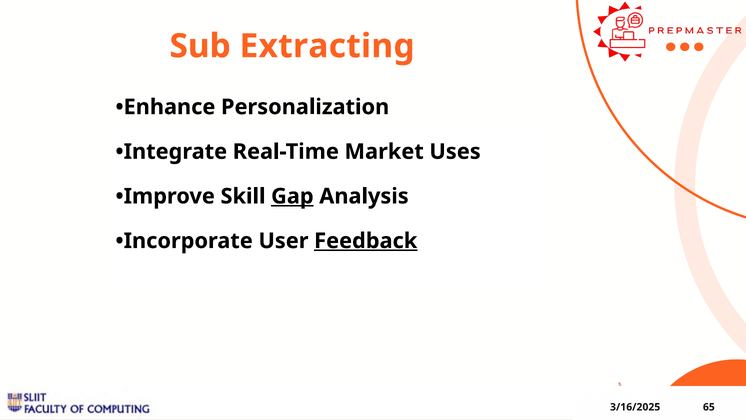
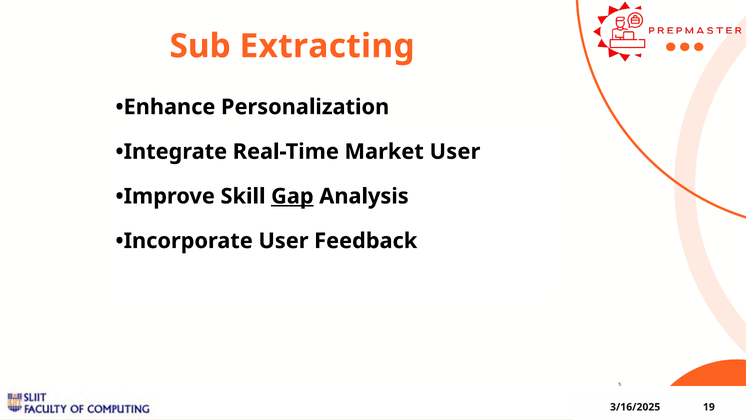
Market Uses: Uses -> User
Feedback underline: present -> none
65: 65 -> 19
